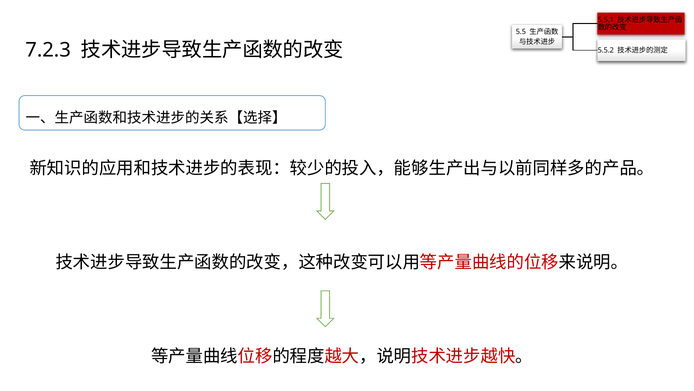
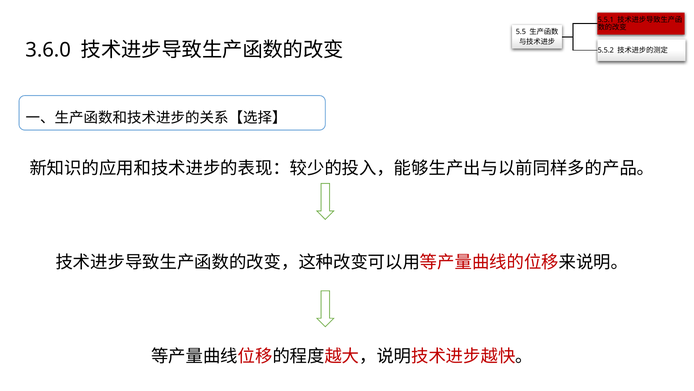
7.2.3: 7.2.3 -> 3.6.0
